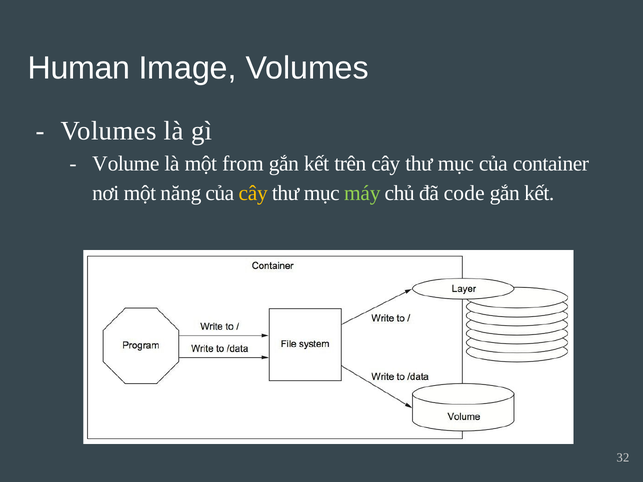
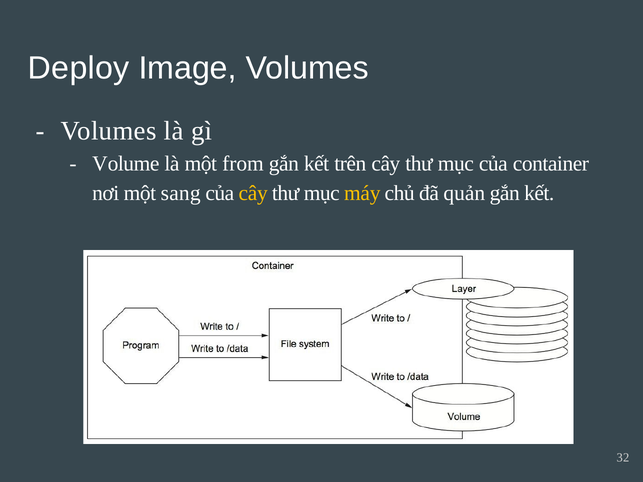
Human: Human -> Deploy
năng: năng -> sang
máy colour: light green -> yellow
code: code -> quản
